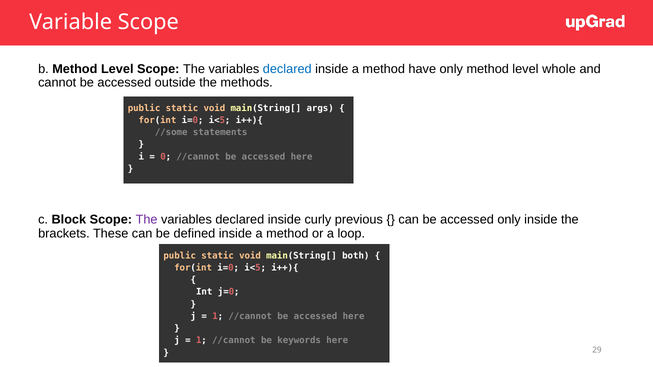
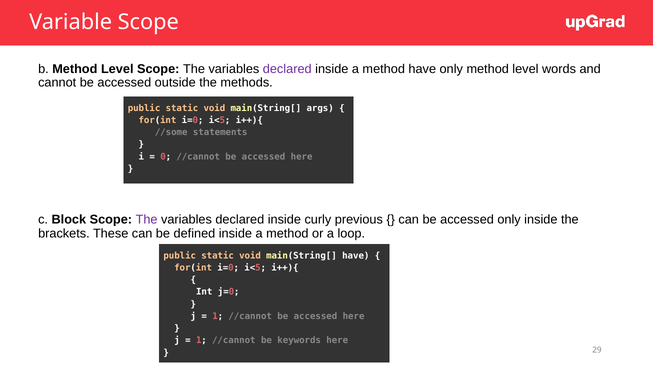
declared at (287, 69) colour: blue -> purple
whole: whole -> words
main(String[ both: both -> have
